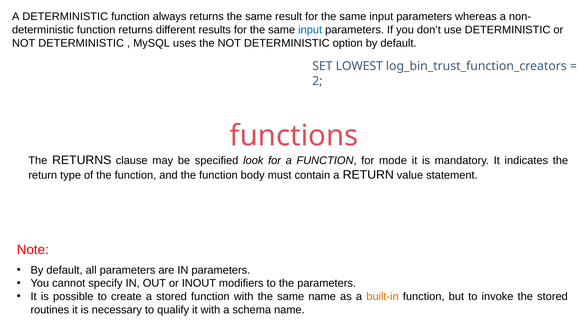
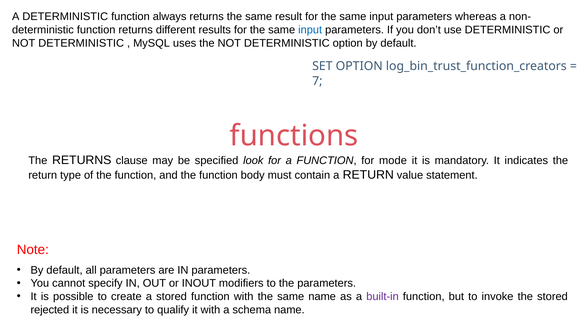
SET LOWEST: LOWEST -> OPTION
2: 2 -> 7
built-in colour: orange -> purple
routines: routines -> rejected
